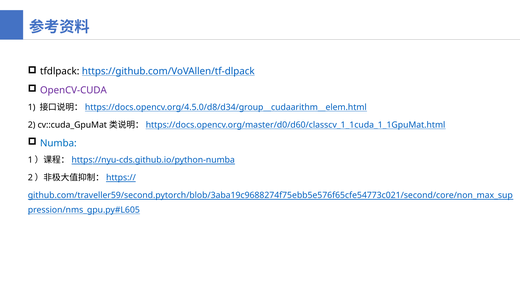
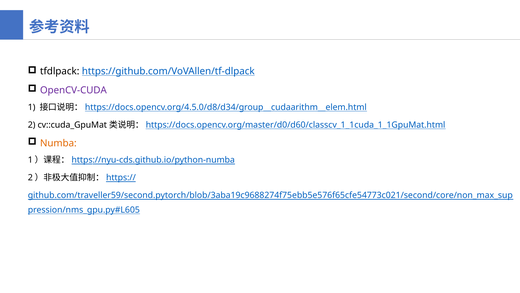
Numba colour: blue -> orange
